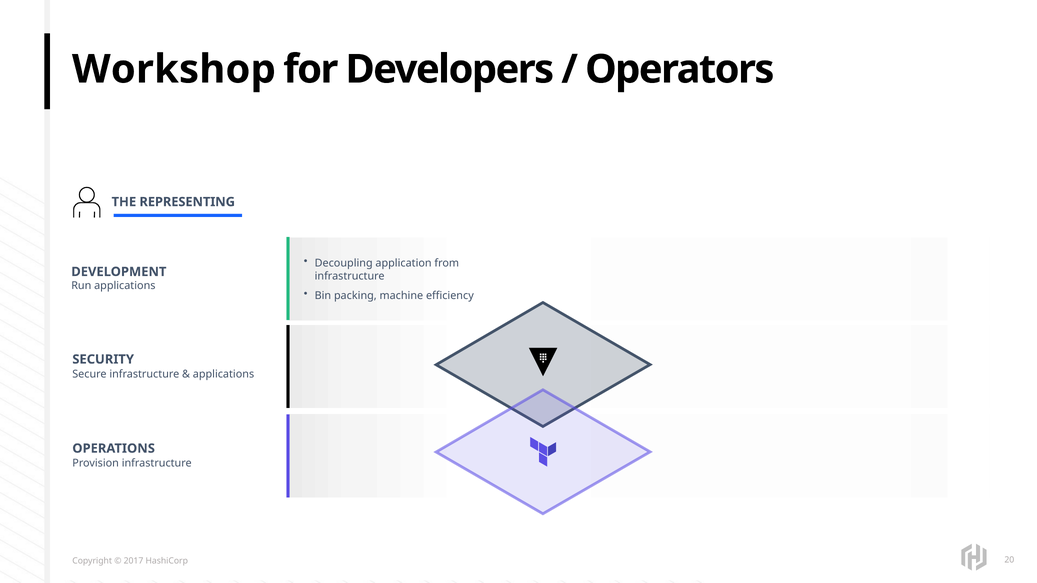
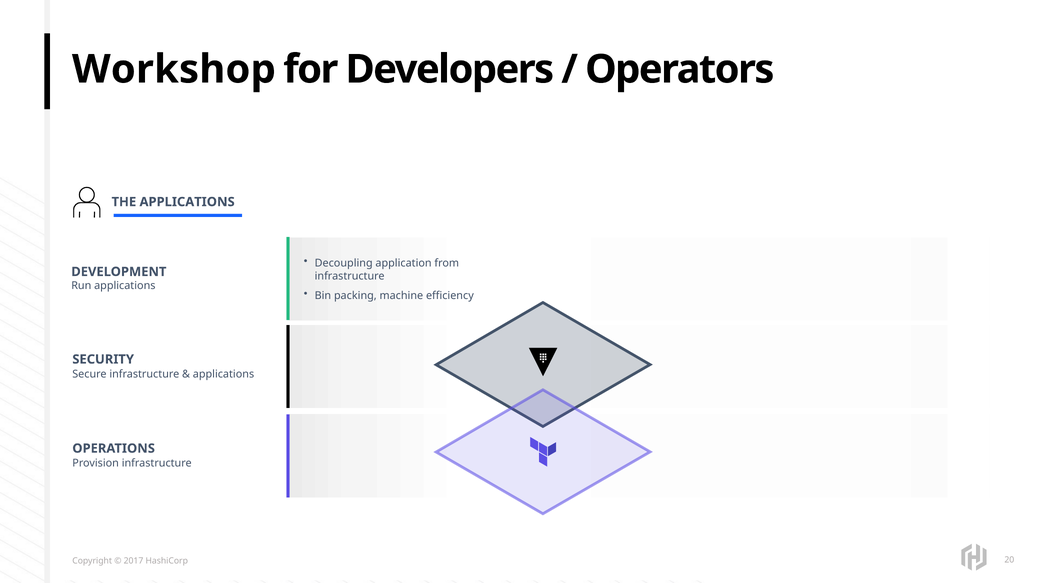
THE REPRESENTING: REPRESENTING -> APPLICATIONS
